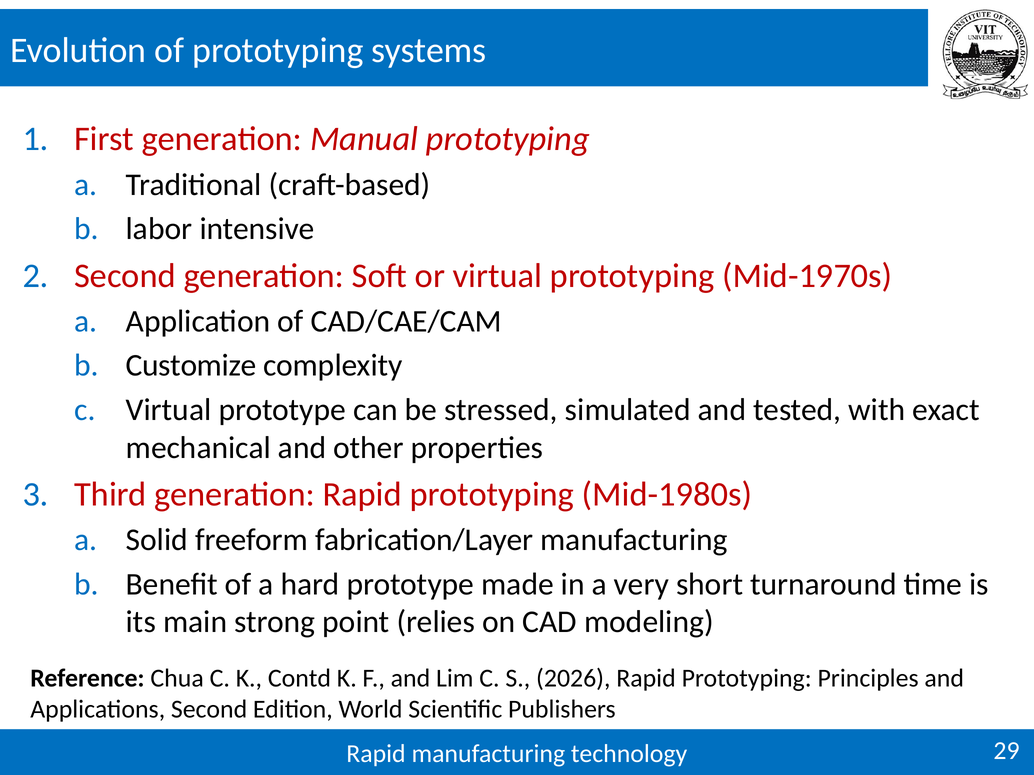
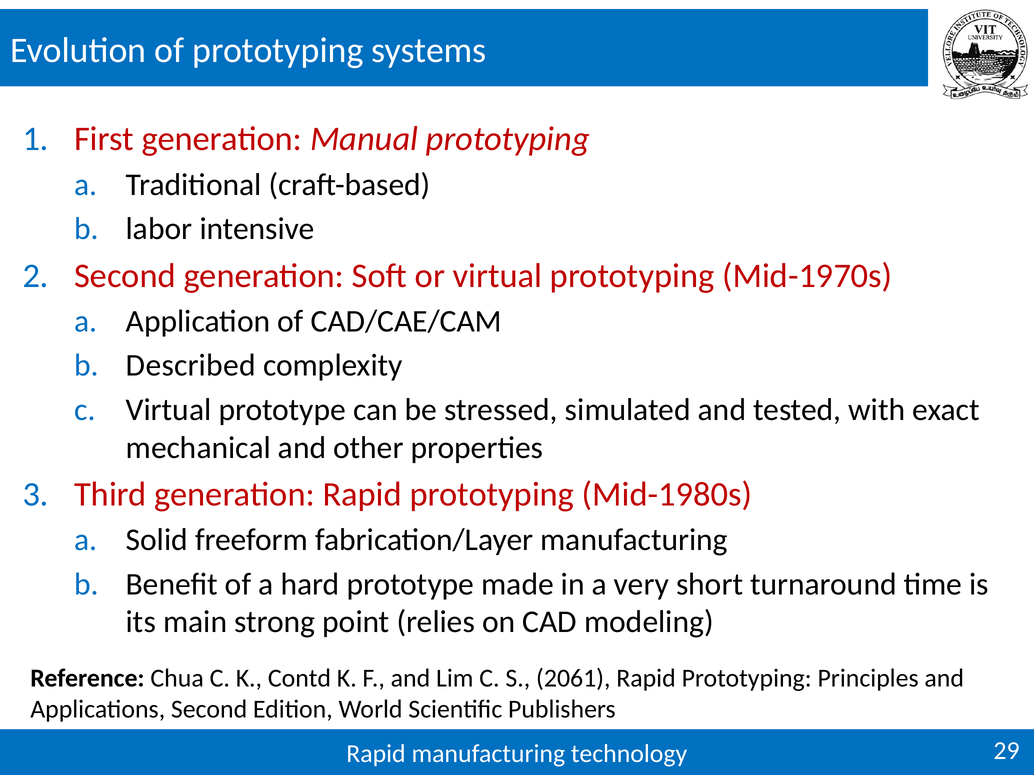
Customize: Customize -> Described
2026: 2026 -> 2061
